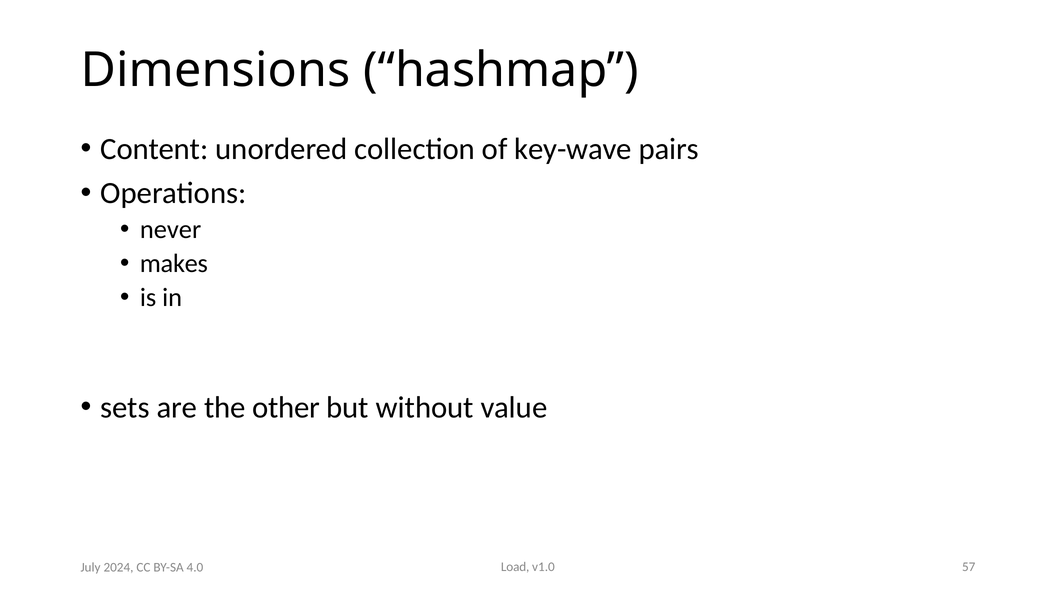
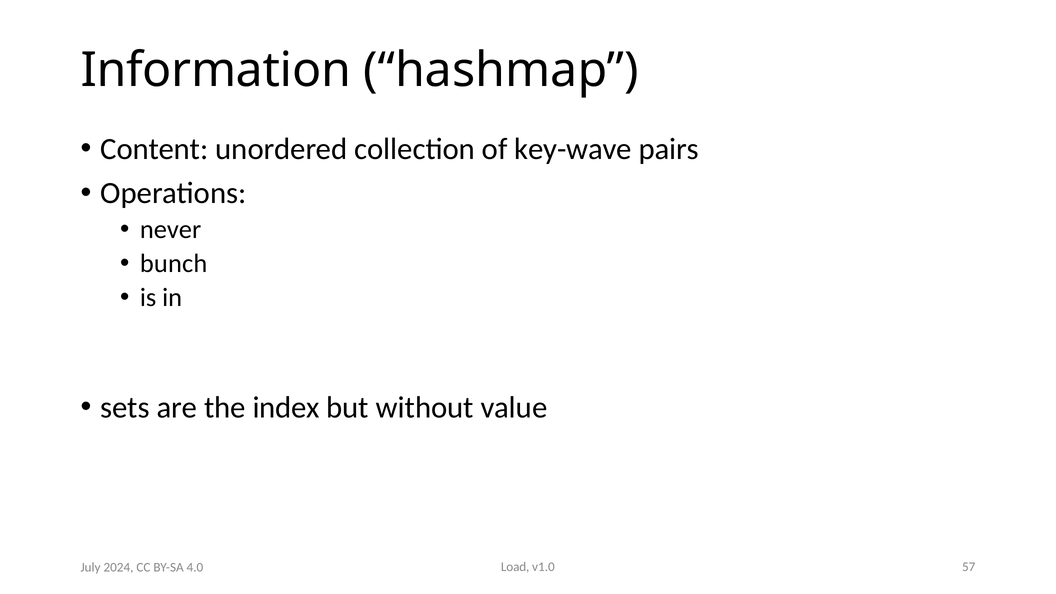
Dimensions: Dimensions -> Information
makes: makes -> bunch
other: other -> index
